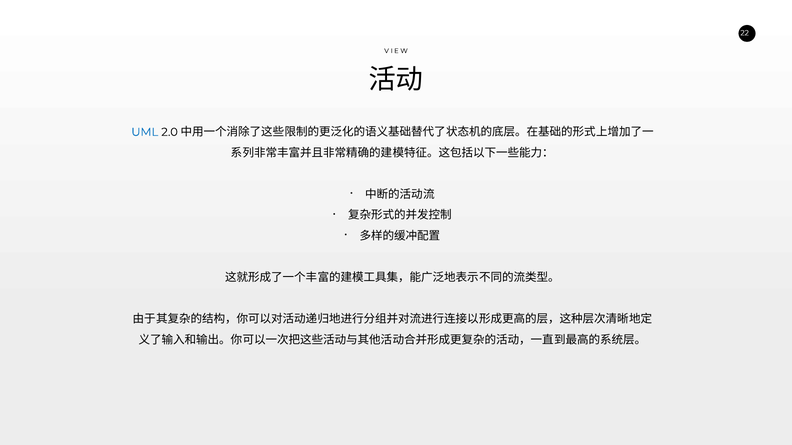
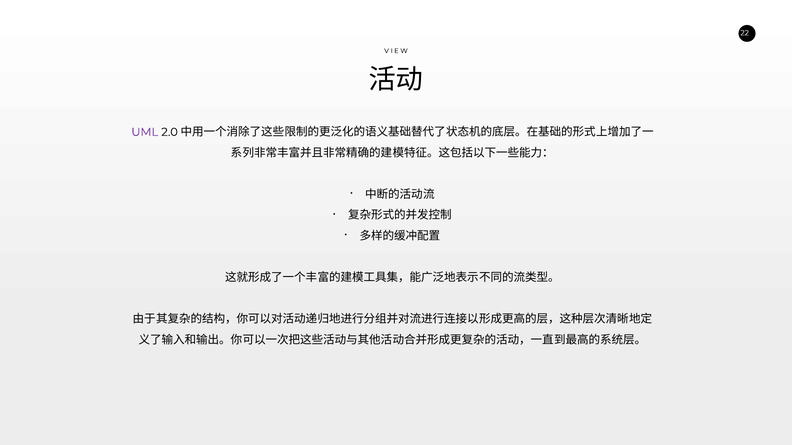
UML colour: blue -> purple
